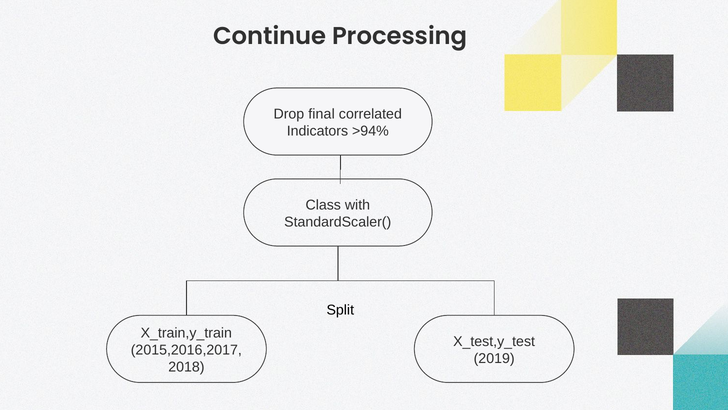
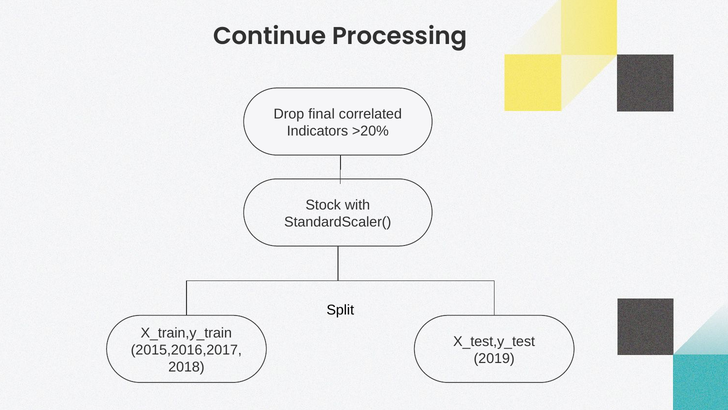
>94%: >94% -> >20%
Class: Class -> Stock
